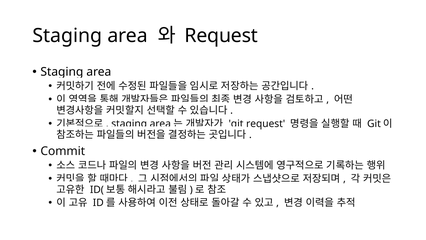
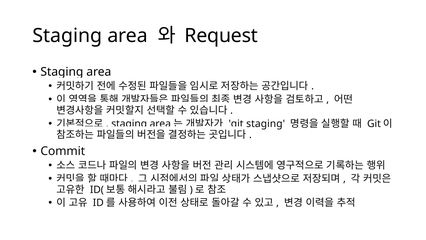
request at (266, 123): request -> staging
